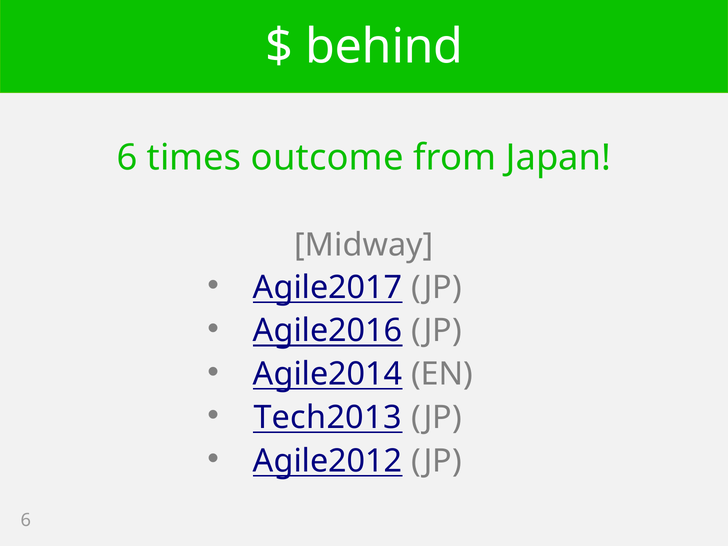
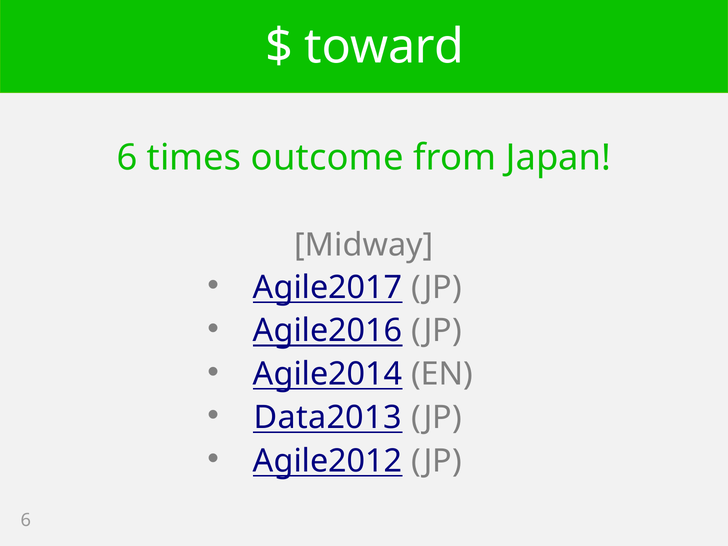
behind: behind -> toward
Tech2013: Tech2013 -> Data2013
